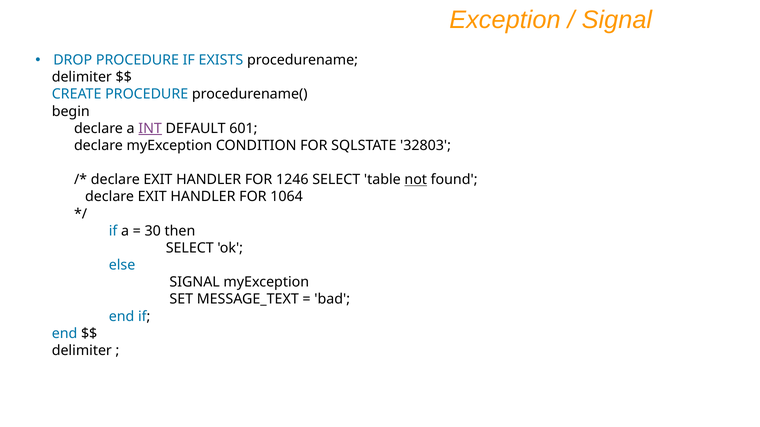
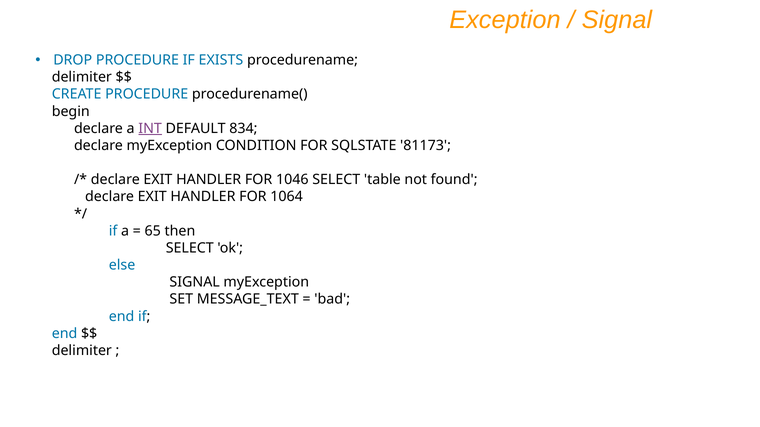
601: 601 -> 834
32803: 32803 -> 81173
1246: 1246 -> 1046
not underline: present -> none
30: 30 -> 65
